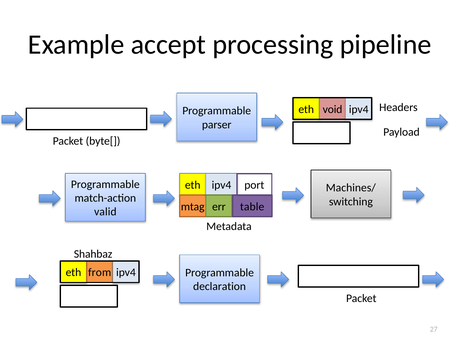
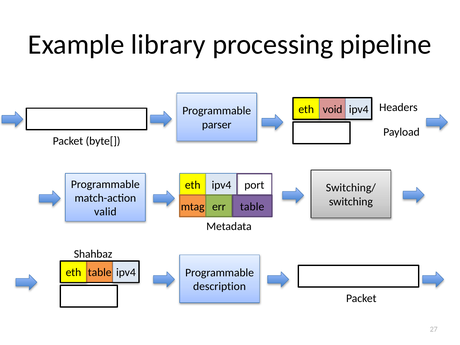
accept: accept -> library
Machines/: Machines/ -> Switching/
eth from: from -> table
declaration: declaration -> description
